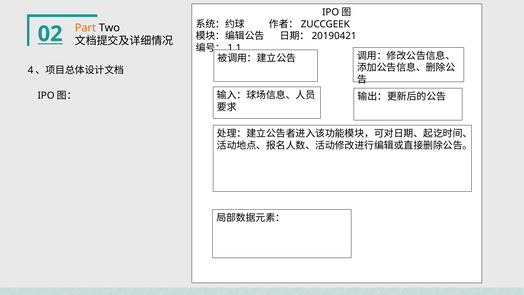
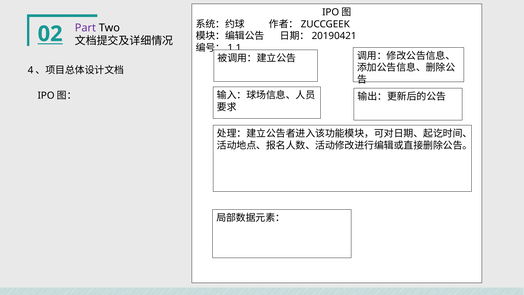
Part colour: orange -> purple
